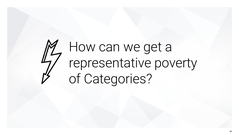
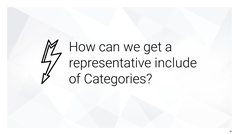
poverty: poverty -> include
